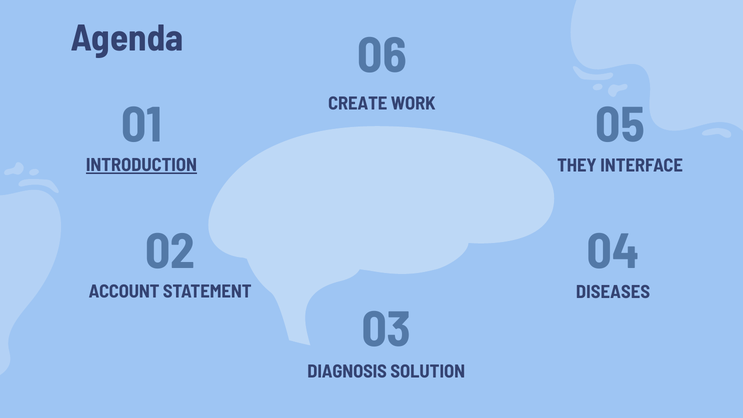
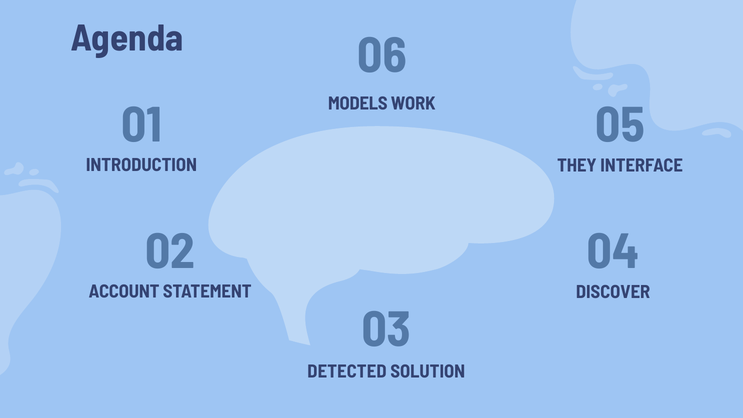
CREATE: CREATE -> MODELS
INTRODUCTION underline: present -> none
DISEASES: DISEASES -> DISCOVER
DIAGNOSIS: DIAGNOSIS -> DETECTED
